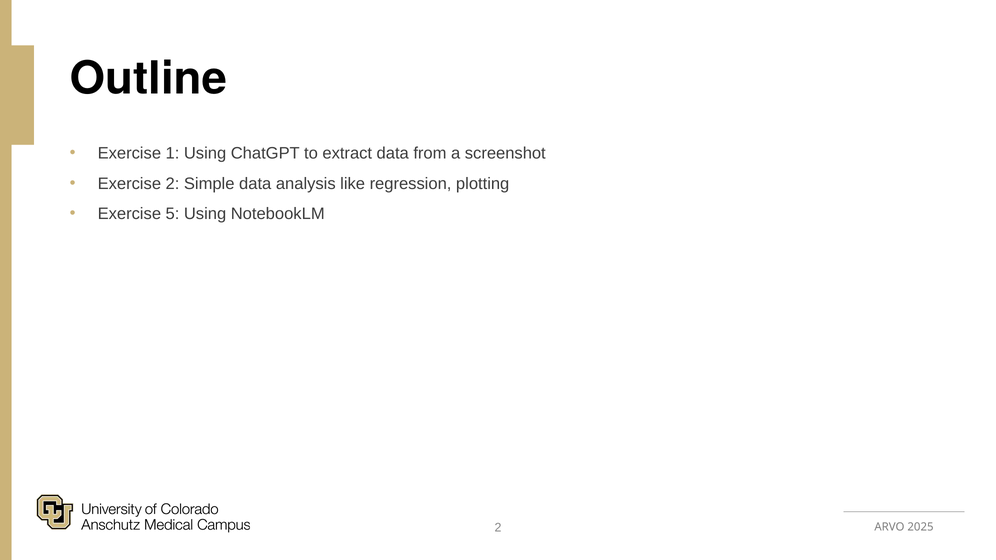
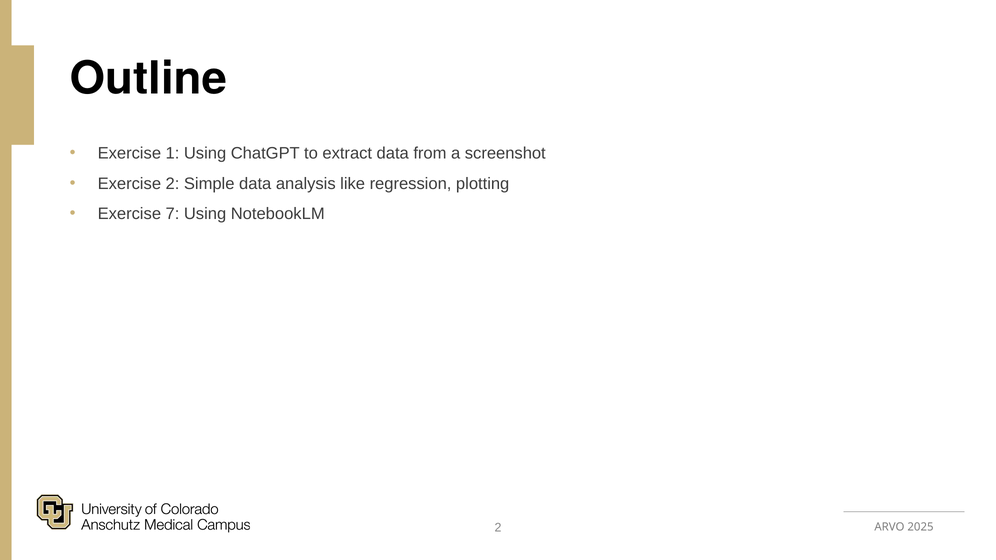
5: 5 -> 7
